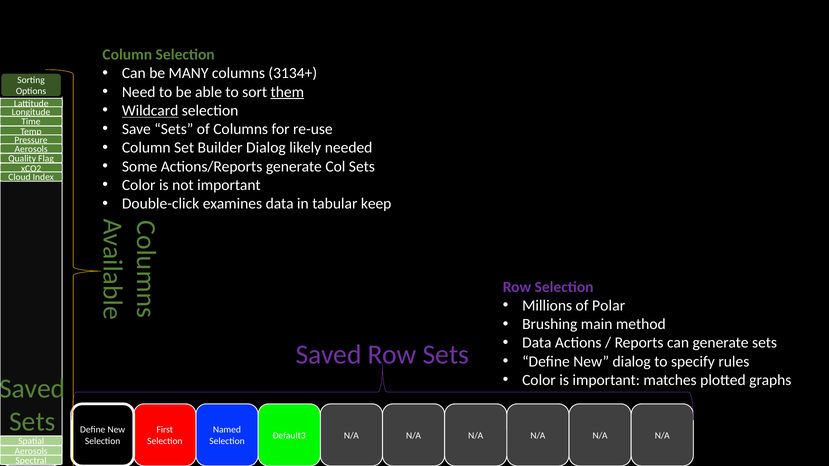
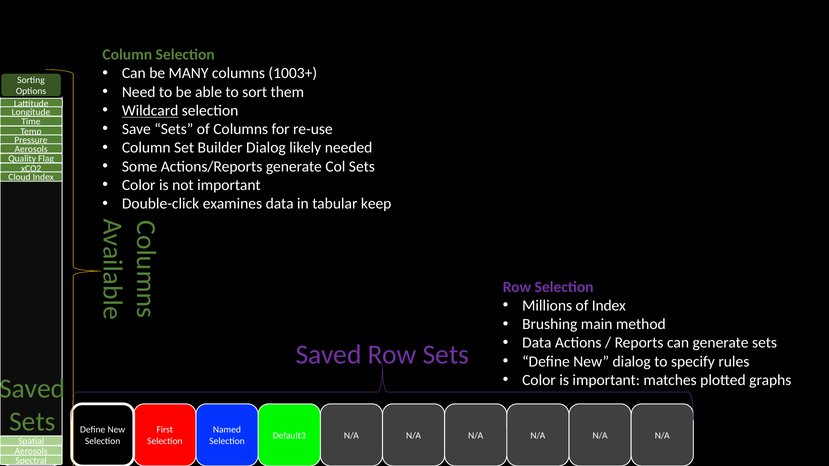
3134+: 3134+ -> 1003+
them underline: present -> none
of Polar: Polar -> Index
